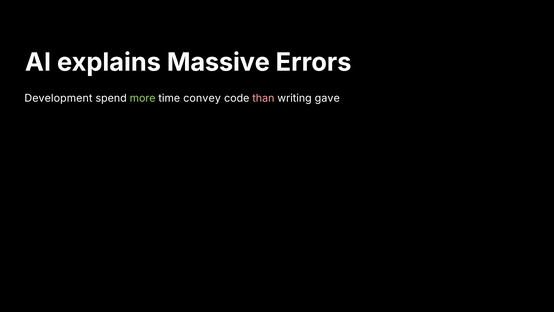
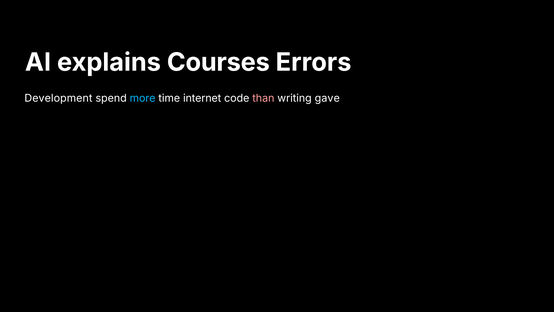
Massive: Massive -> Courses
more colour: light green -> light blue
convey: convey -> internet
